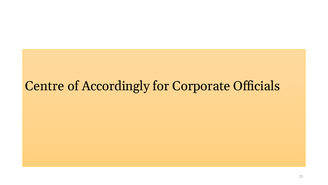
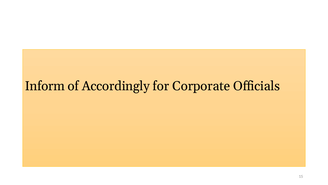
Centre: Centre -> Inform
